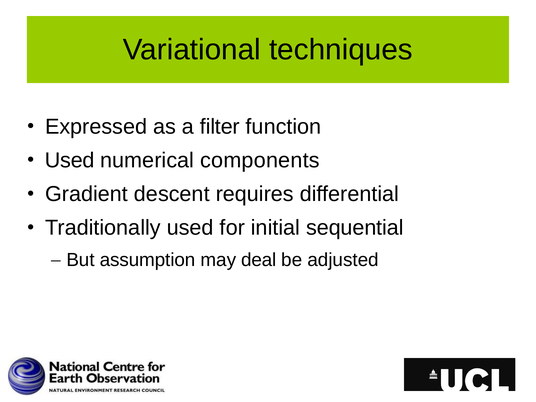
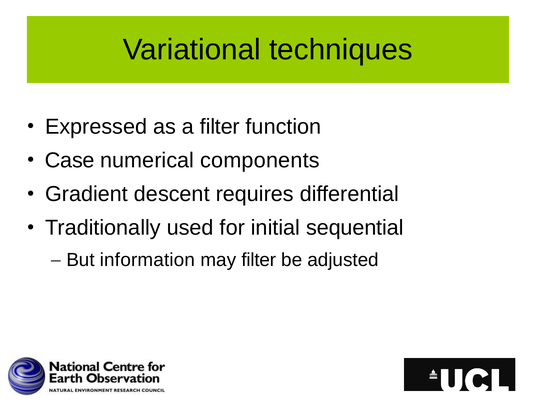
Used at (70, 160): Used -> Case
assumption: assumption -> information
may deal: deal -> filter
